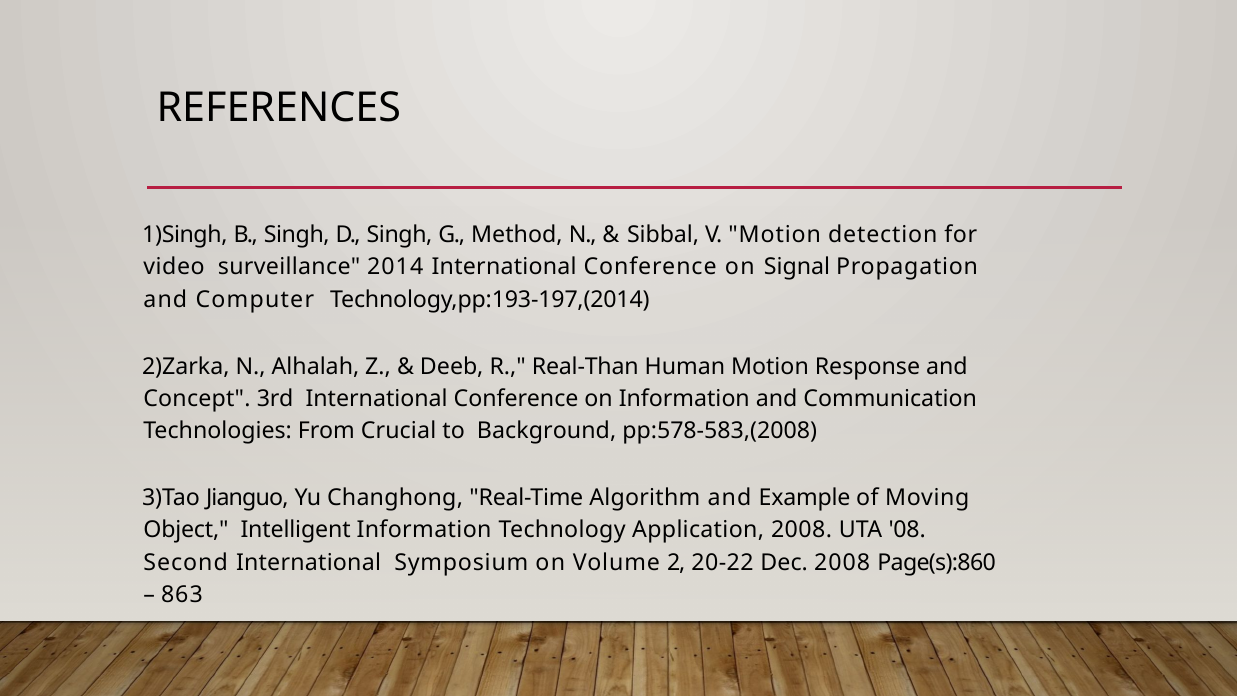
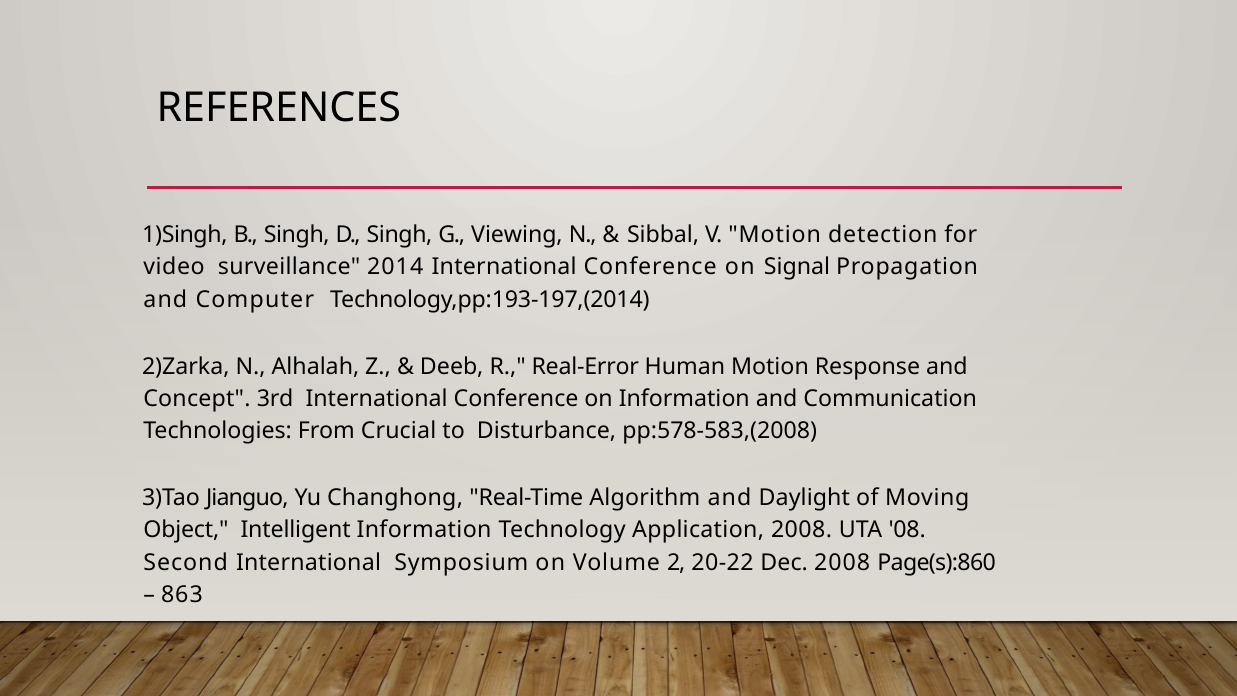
Method: Method -> Viewing
Real-Than: Real-Than -> Real-Error
Background: Background -> Disturbance
Example: Example -> Daylight
